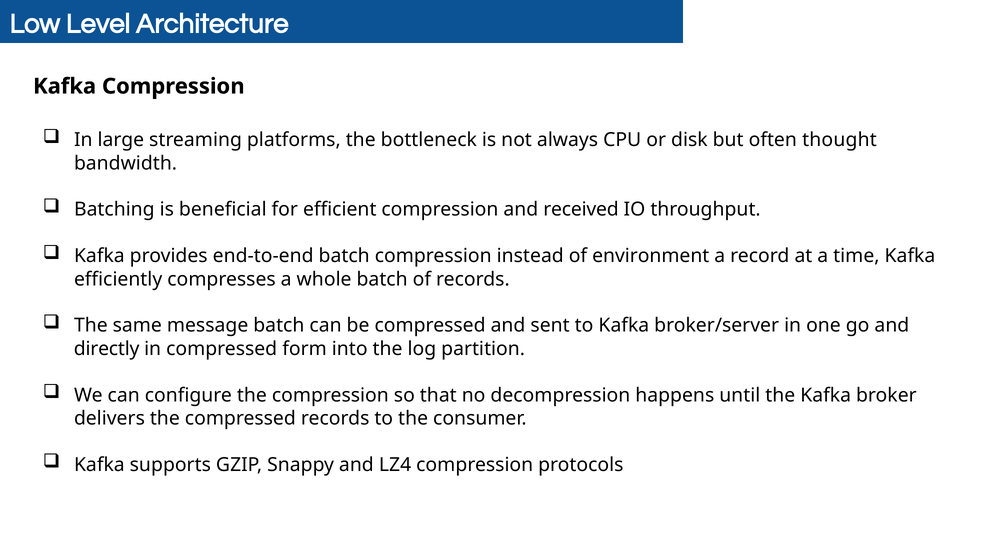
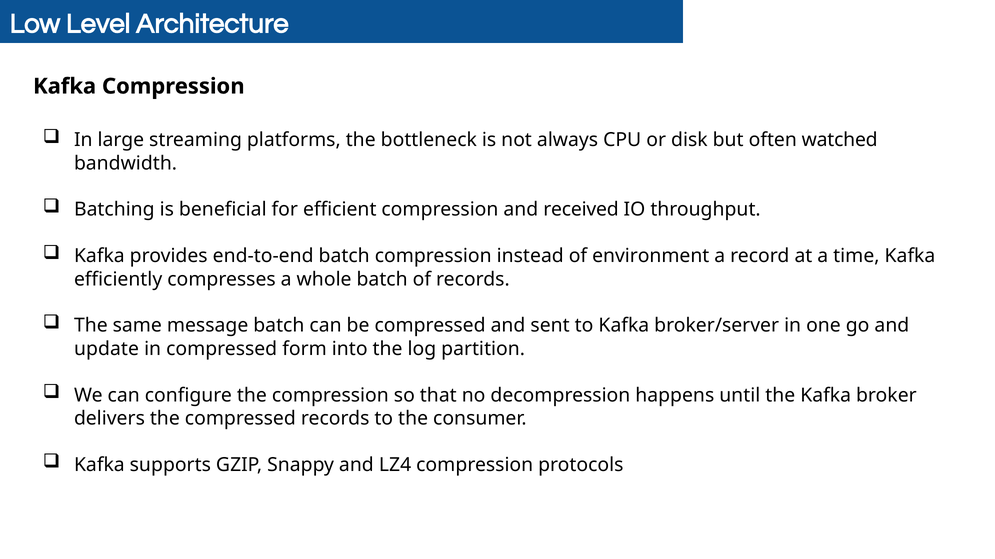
thought: thought -> watched
directly: directly -> update
